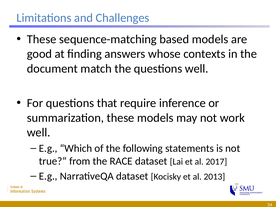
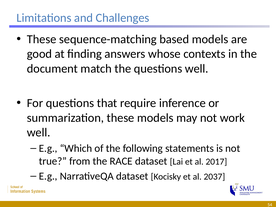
2013: 2013 -> 2037
